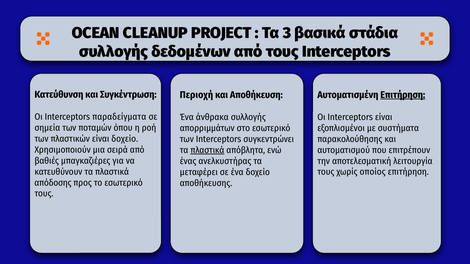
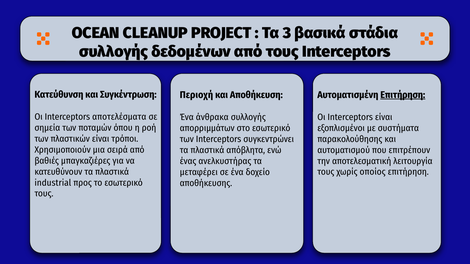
παραδείγματα: παραδείγματα -> αποτελέσματα
είναι δοχείο: δοχείο -> τρόποι
πλαστικά at (207, 150) underline: present -> none
απόδοσης: απόδοσης -> industrial
